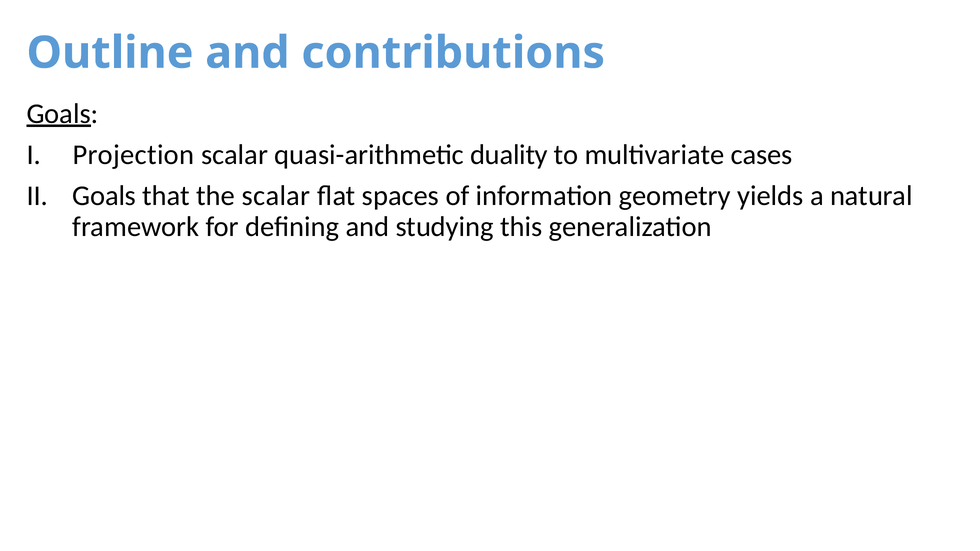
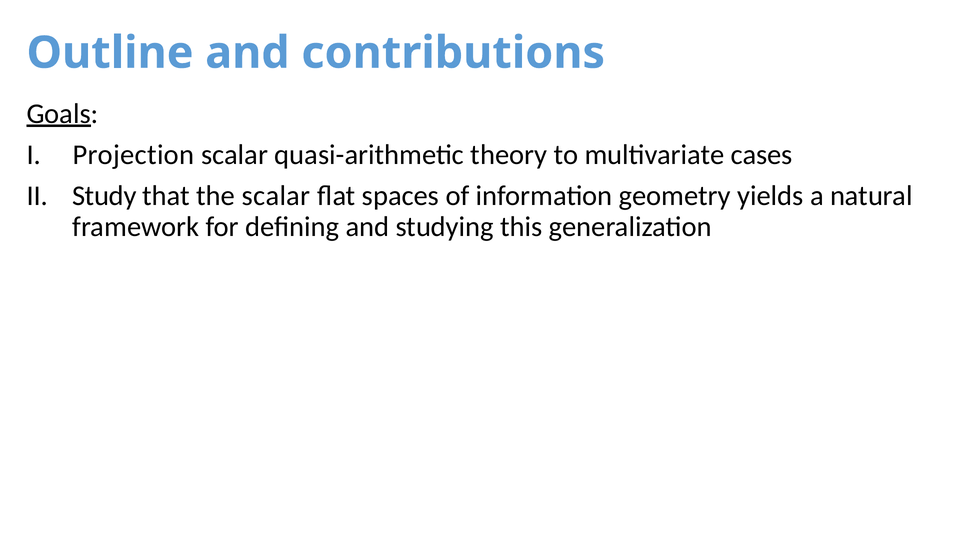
duality: duality -> theory
Goals at (104, 196): Goals -> Study
